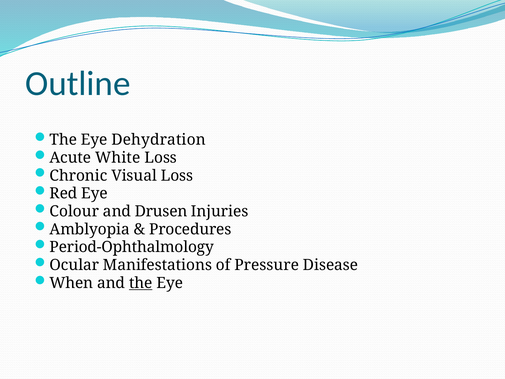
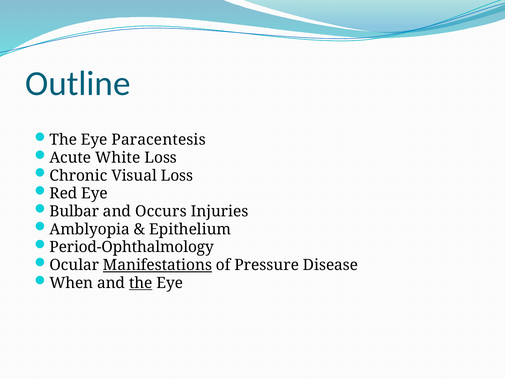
Dehydration: Dehydration -> Paracentesis
Colour: Colour -> Bulbar
Drusen: Drusen -> Occurs
Procedures: Procedures -> Epithelium
Manifestations underline: none -> present
